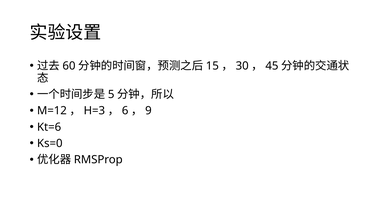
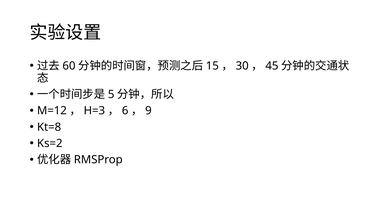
Kt=6: Kt=6 -> Kt=8
Ks=0: Ks=0 -> Ks=2
